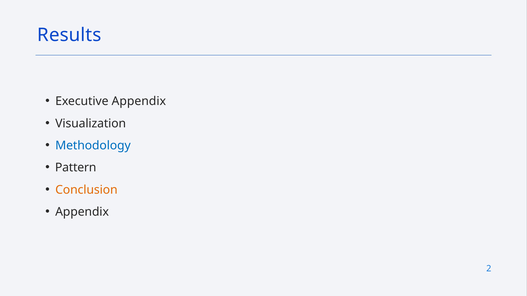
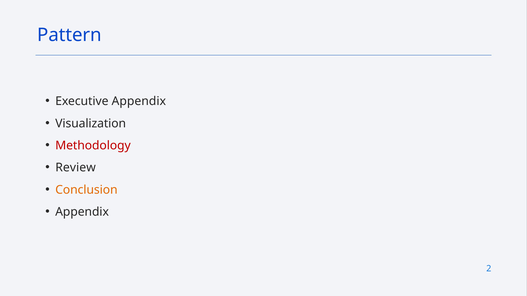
Results: Results -> Pattern
Methodology colour: blue -> red
Pattern: Pattern -> Review
